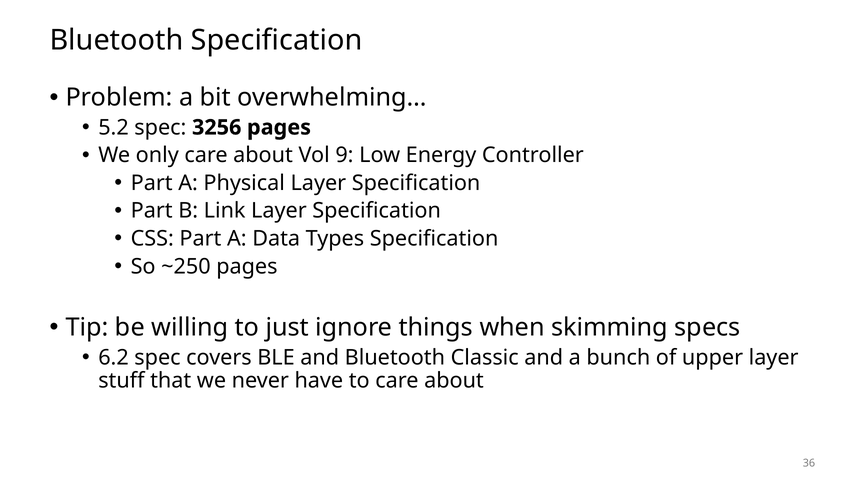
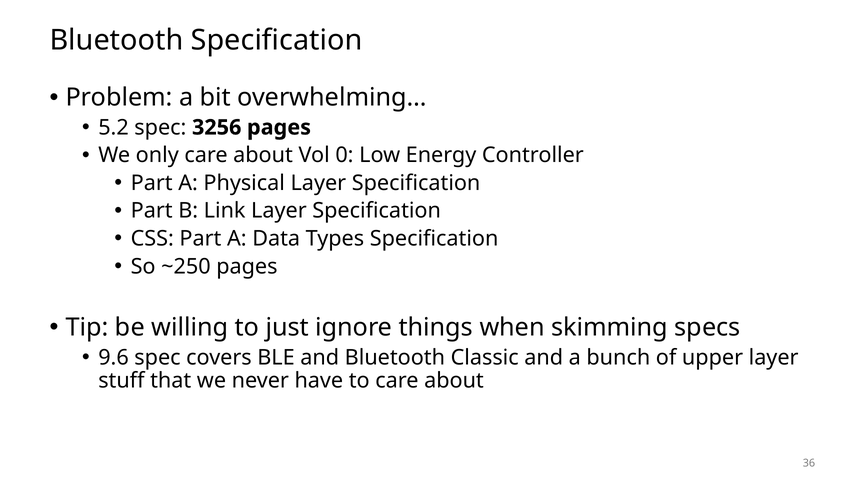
9: 9 -> 0
6.2: 6.2 -> 9.6
